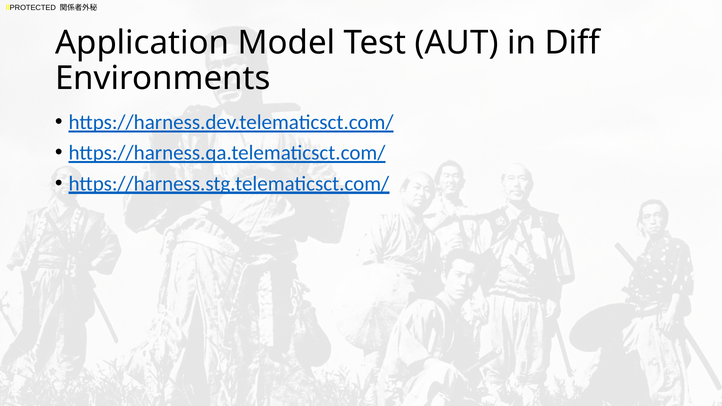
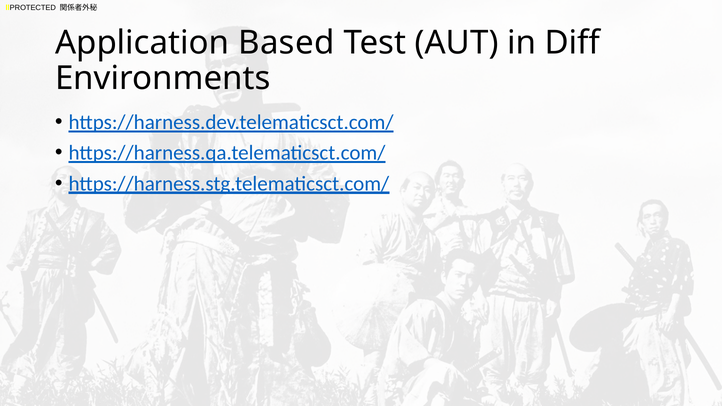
Model: Model -> Based
